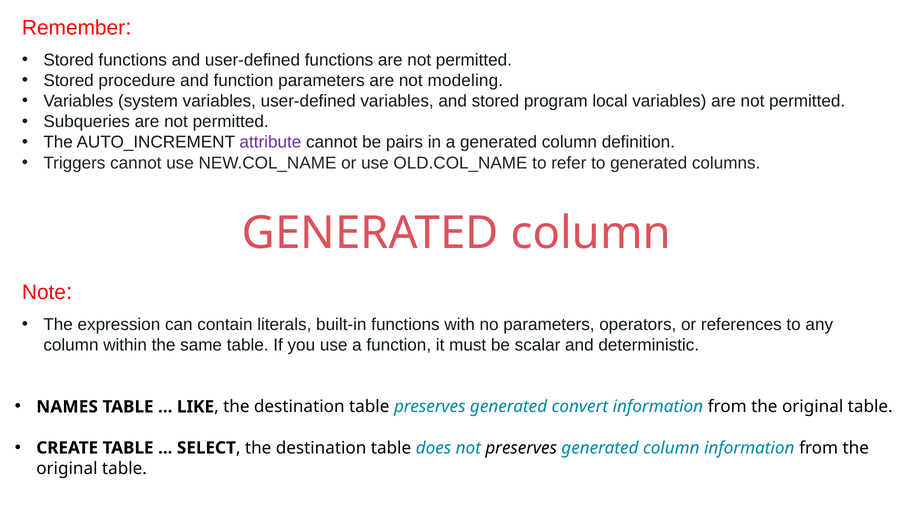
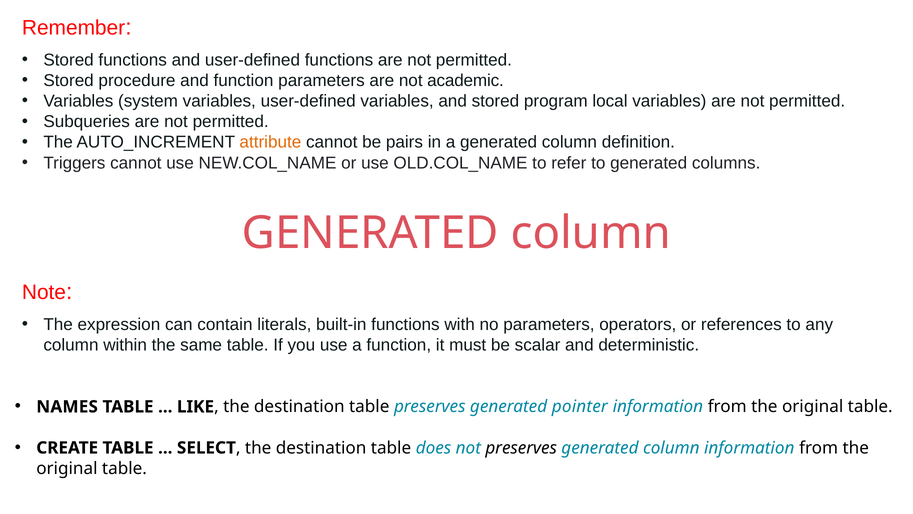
modeling: modeling -> academic
attribute colour: purple -> orange
convert: convert -> pointer
